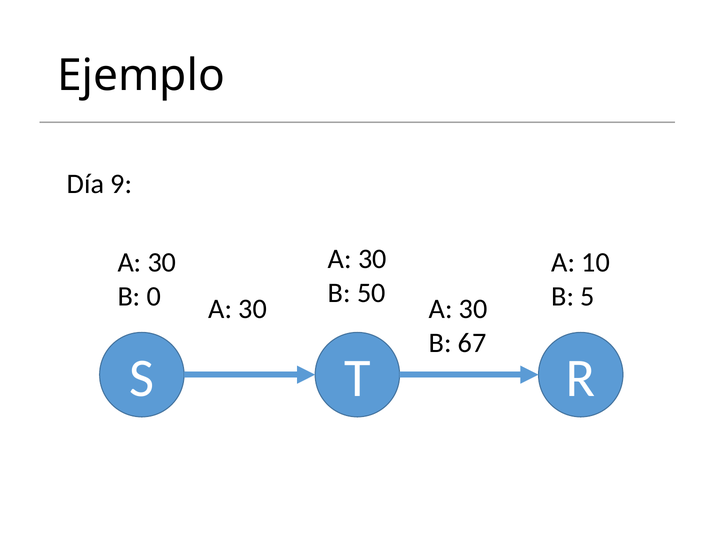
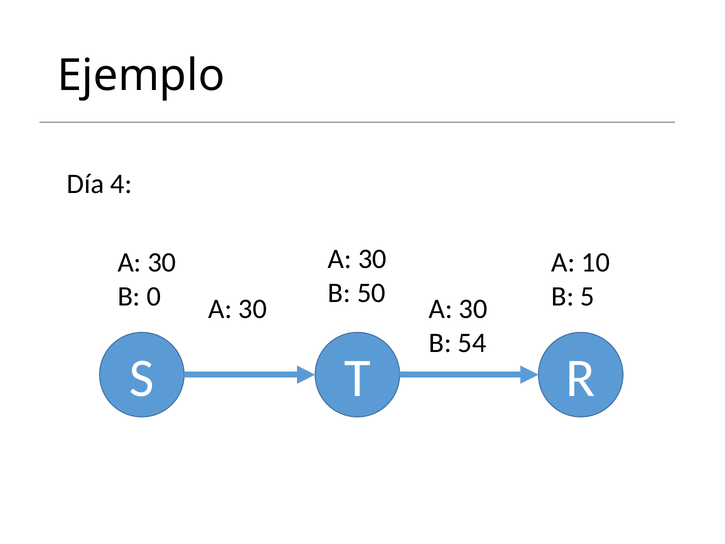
9: 9 -> 4
67: 67 -> 54
